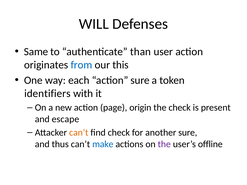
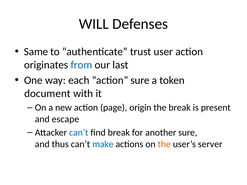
than: than -> trust
this: this -> last
identifiers: identifiers -> document
the check: check -> break
can’t at (79, 133) colour: orange -> blue
find check: check -> break
the at (164, 144) colour: purple -> orange
offline: offline -> server
